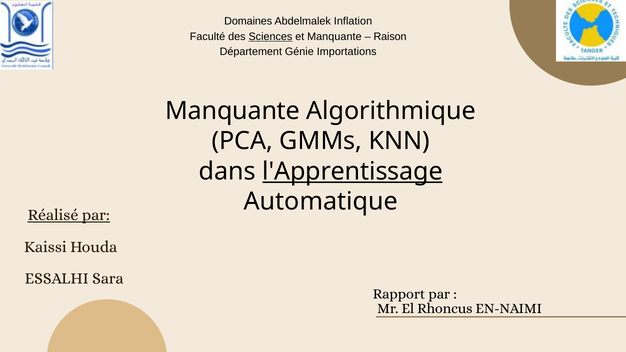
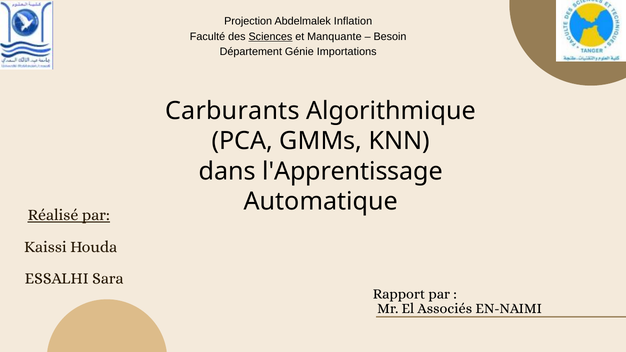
Domaines: Domaines -> Projection
Raison: Raison -> Besoin
Manquante at (233, 111): Manquante -> Carburants
l'Apprentissage underline: present -> none
Rhoncus: Rhoncus -> Associés
